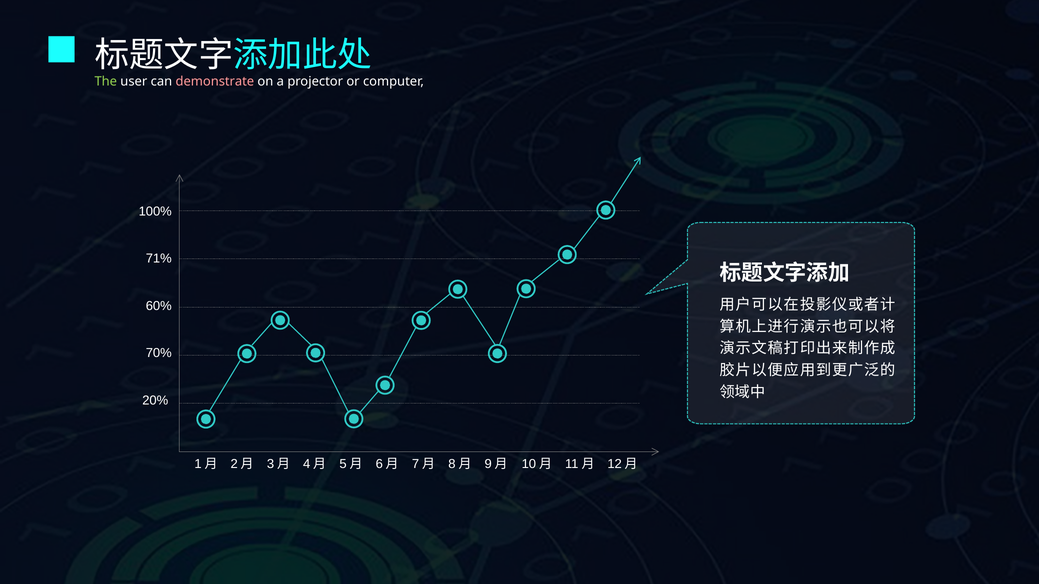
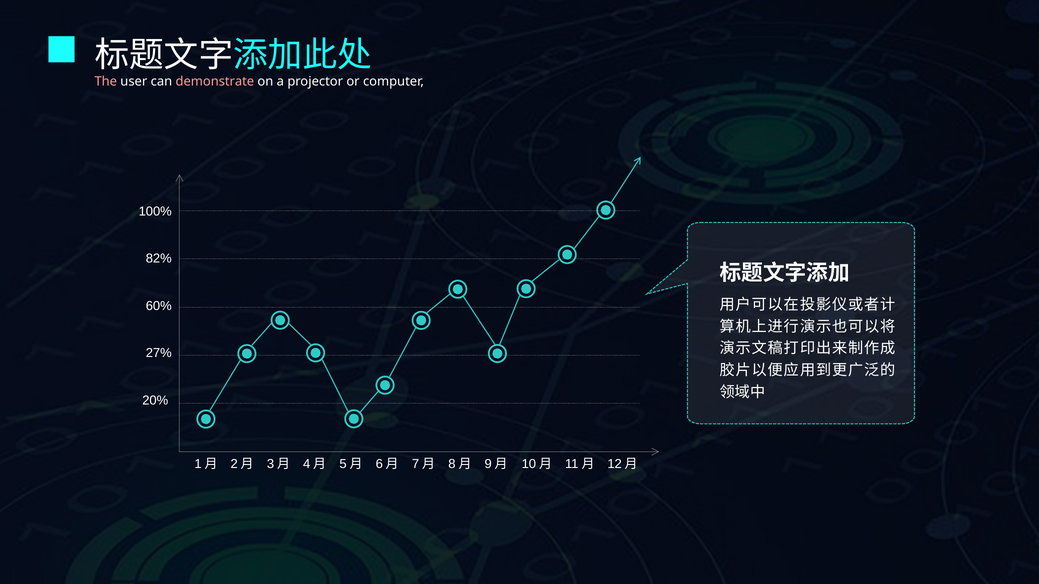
The colour: light green -> pink
71%: 71% -> 82%
70%: 70% -> 27%
